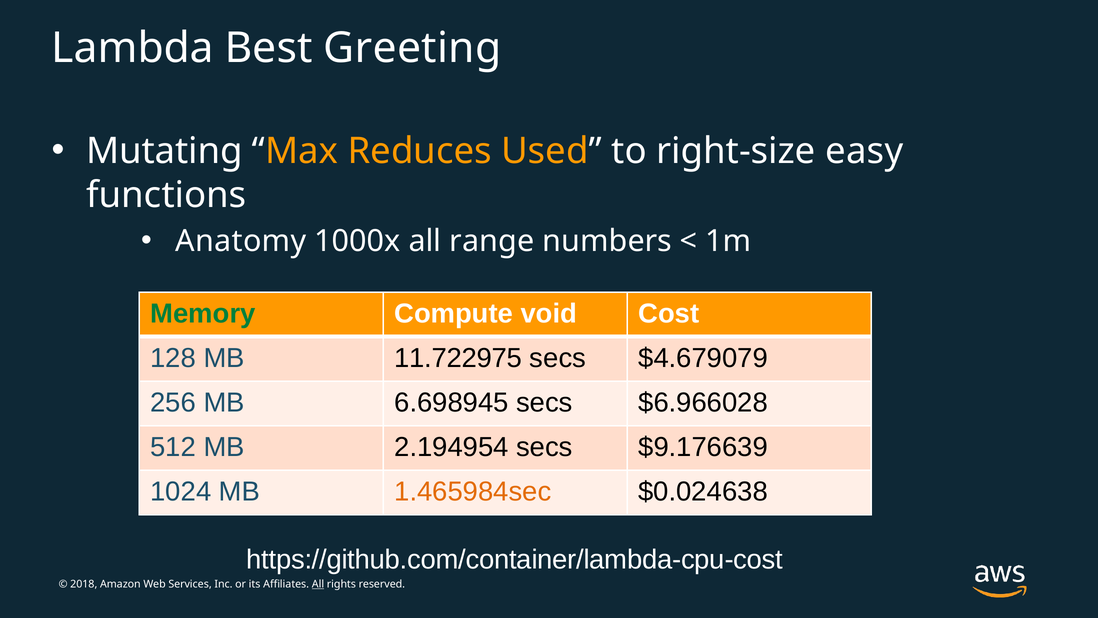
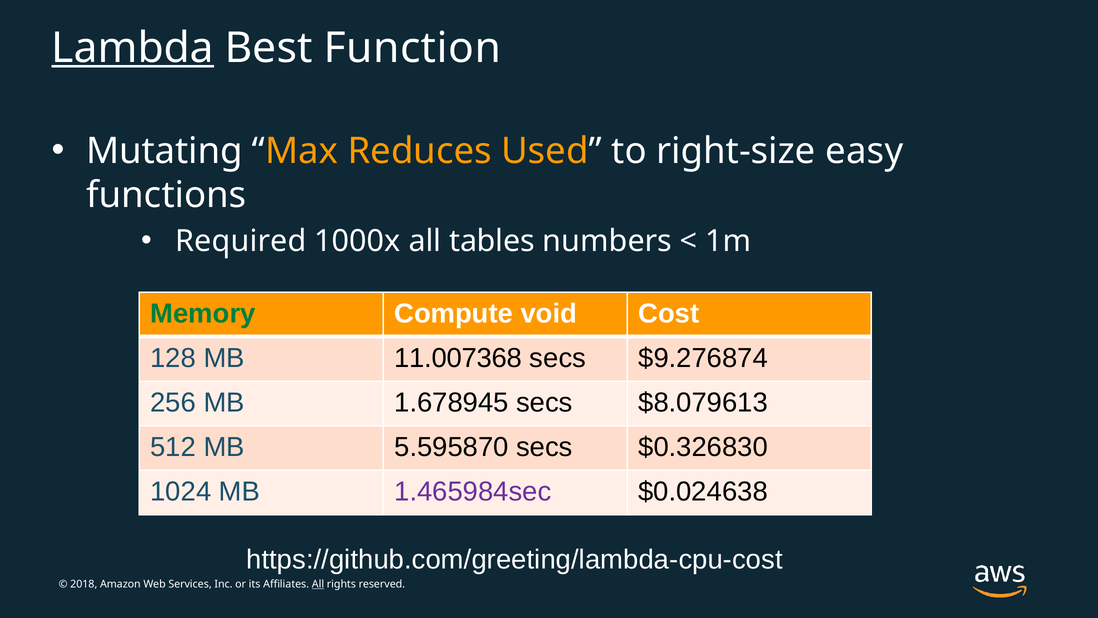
Lambda underline: none -> present
Greeting: Greeting -> Function
Anatomy: Anatomy -> Required
range: range -> tables
11.722975: 11.722975 -> 11.007368
$4.679079: $4.679079 -> $9.276874
6.698945: 6.698945 -> 1.678945
$6.966028: $6.966028 -> $8.079613
2.194954: 2.194954 -> 5.595870
$9.176639: $9.176639 -> $0.326830
1.465984sec colour: orange -> purple
https://github.com/container/lambda-cpu-cost: https://github.com/container/lambda-cpu-cost -> https://github.com/greeting/lambda-cpu-cost
